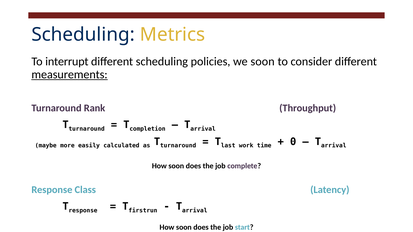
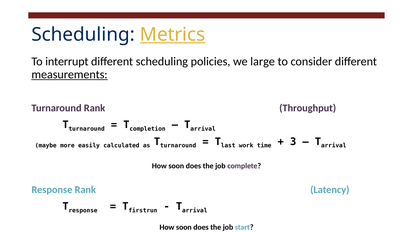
Metrics underline: none -> present
we soon: soon -> large
0: 0 -> 3
Response Class: Class -> Rank
